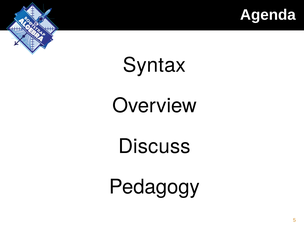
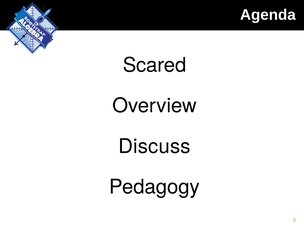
Syntax: Syntax -> Scared
